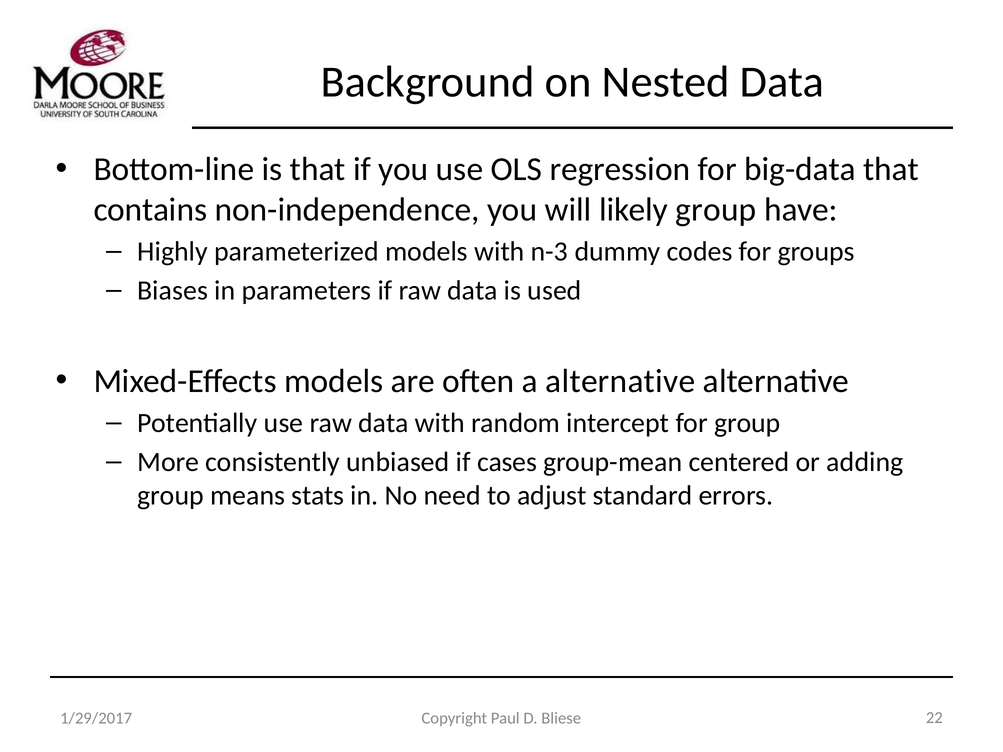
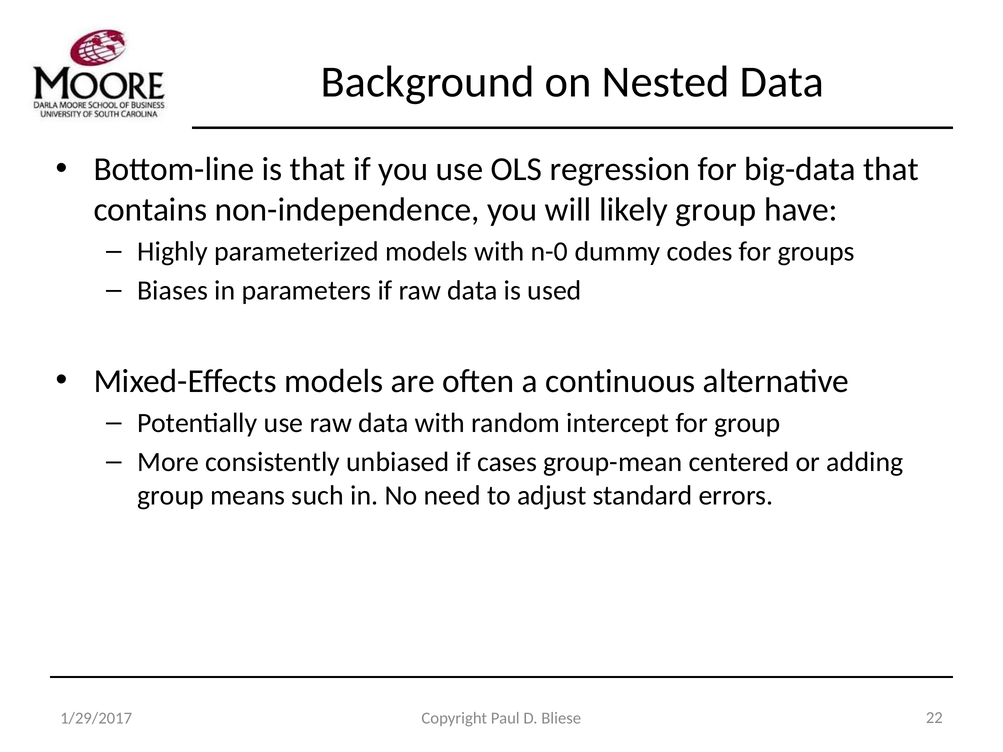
n-3: n-3 -> n-0
a alternative: alternative -> continuous
stats: stats -> such
